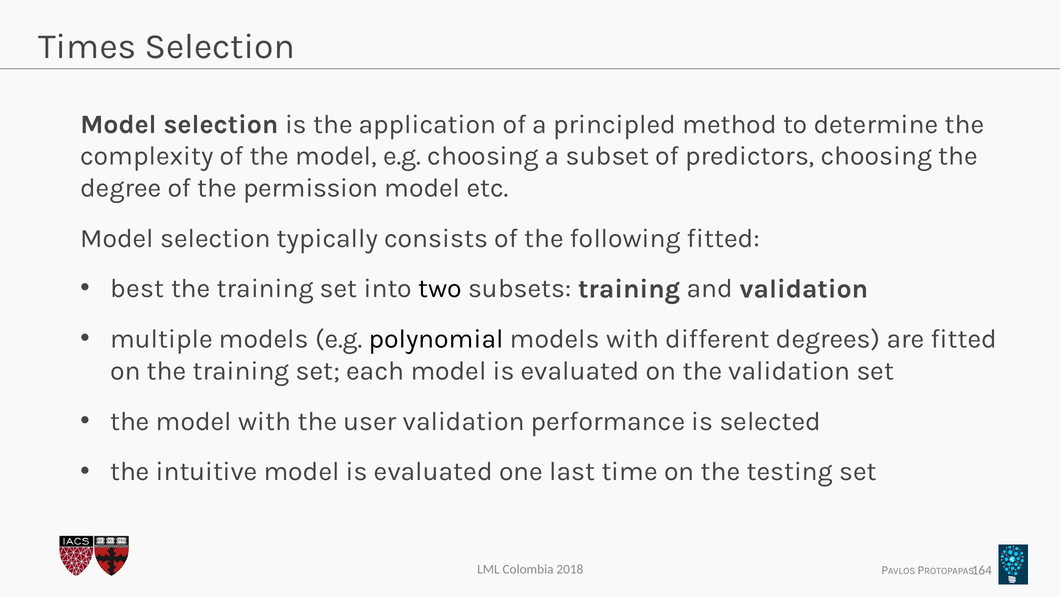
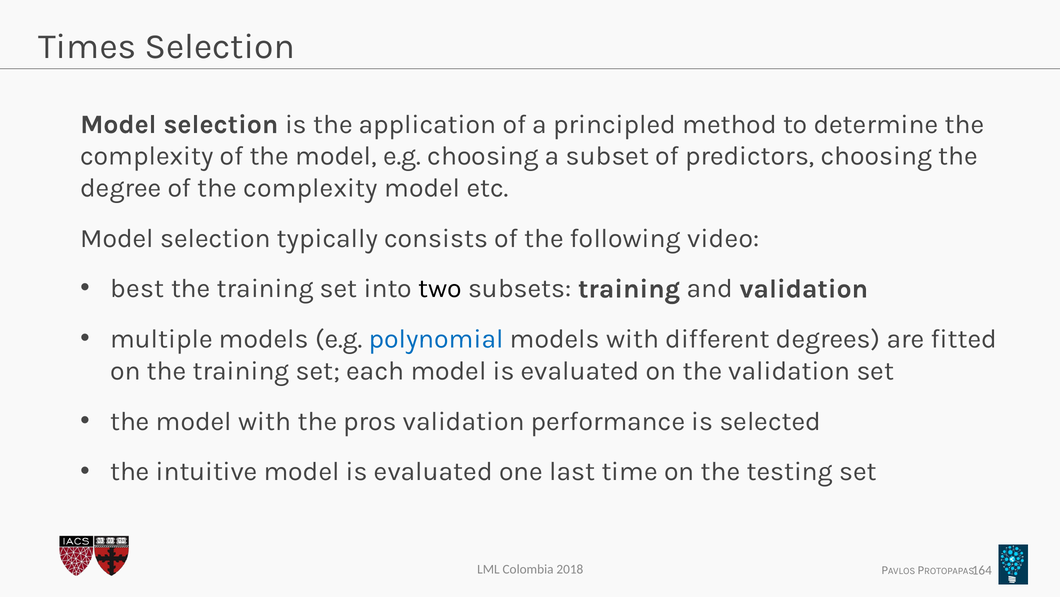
of the permission: permission -> complexity
following fitted: fitted -> video
polynomial colour: black -> blue
user: user -> pros
